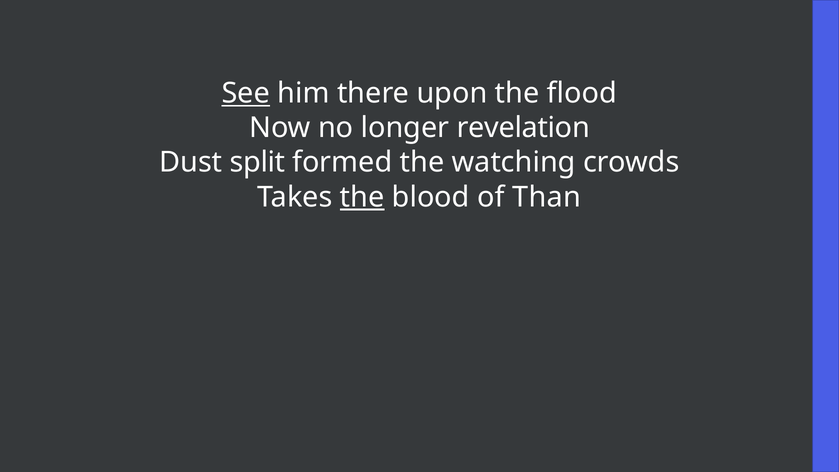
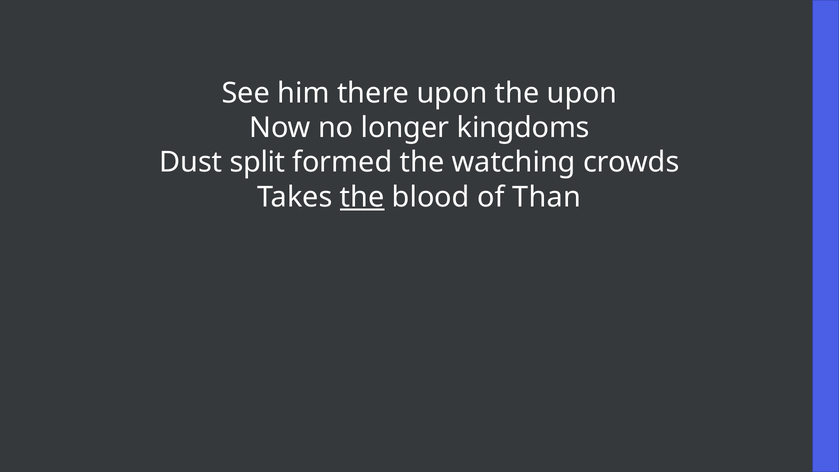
See underline: present -> none
the flood: flood -> upon
revelation: revelation -> kingdoms
